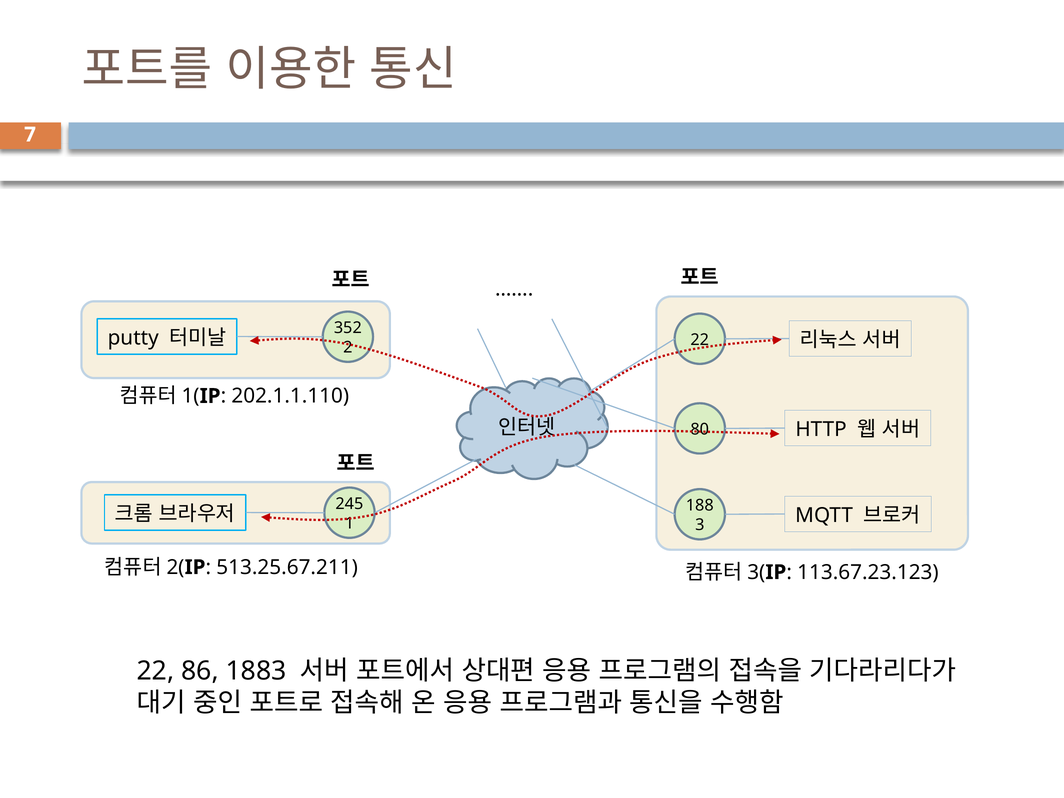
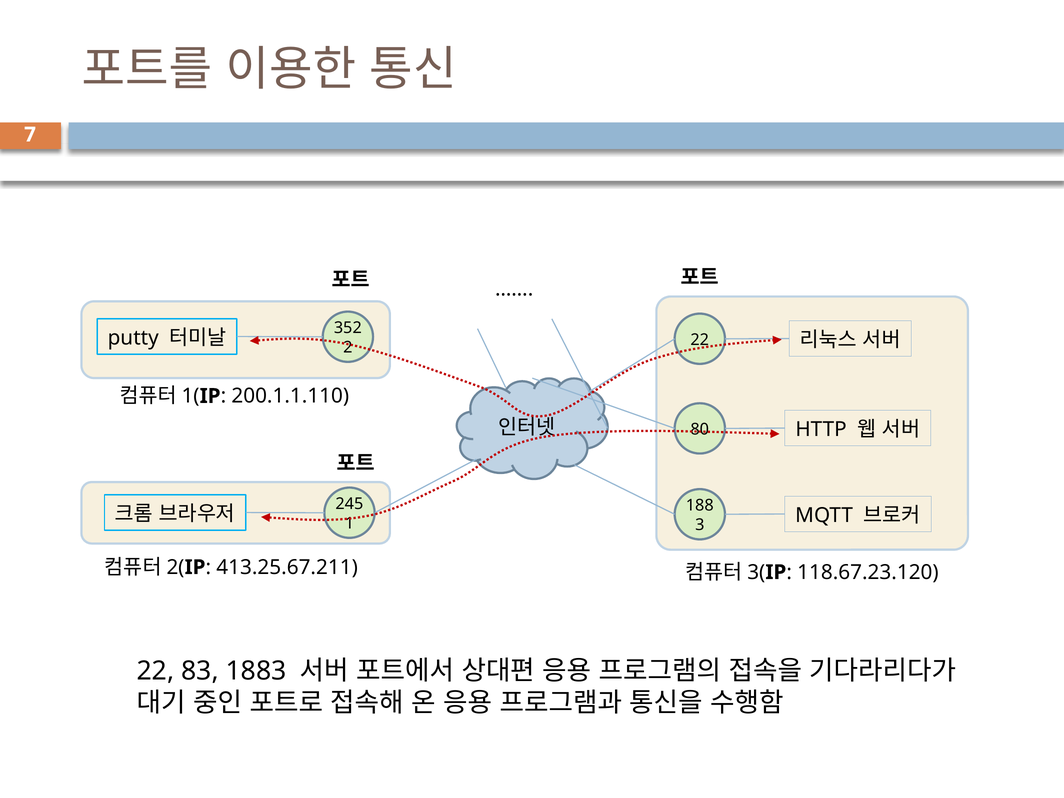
202.1.1.110: 202.1.1.110 -> 200.1.1.110
513.25.67.211: 513.25.67.211 -> 413.25.67.211
113.67.23.123: 113.67.23.123 -> 118.67.23.120
86: 86 -> 83
